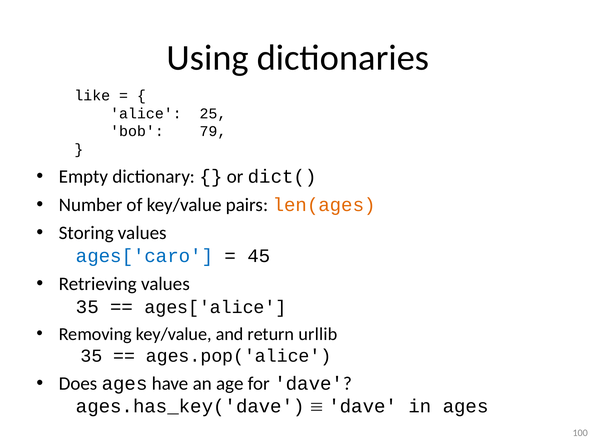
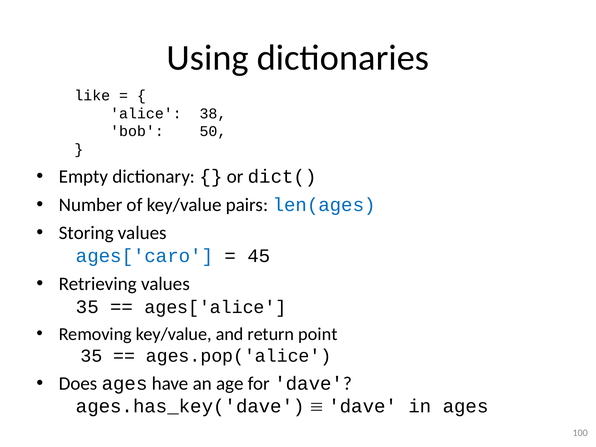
25: 25 -> 38
79: 79 -> 50
len(ages colour: orange -> blue
urllib: urllib -> point
